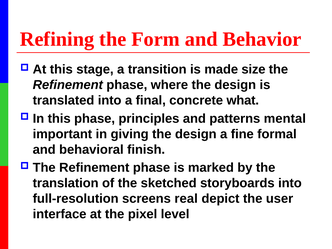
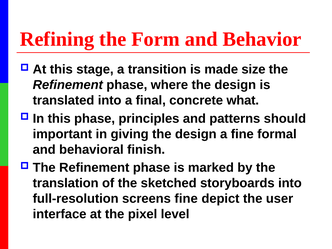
mental: mental -> should
screens real: real -> fine
